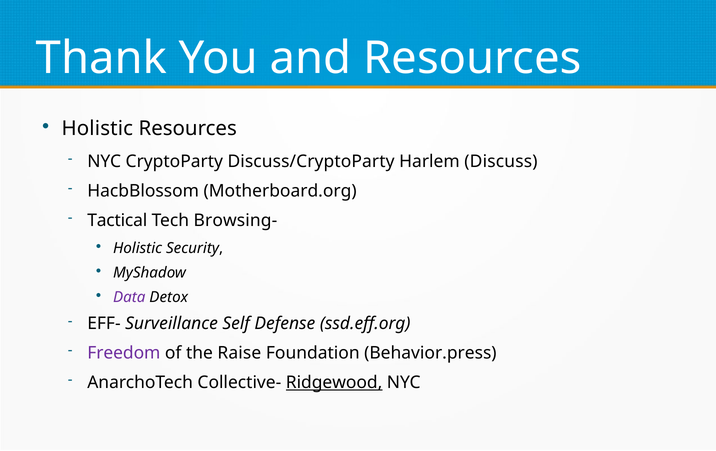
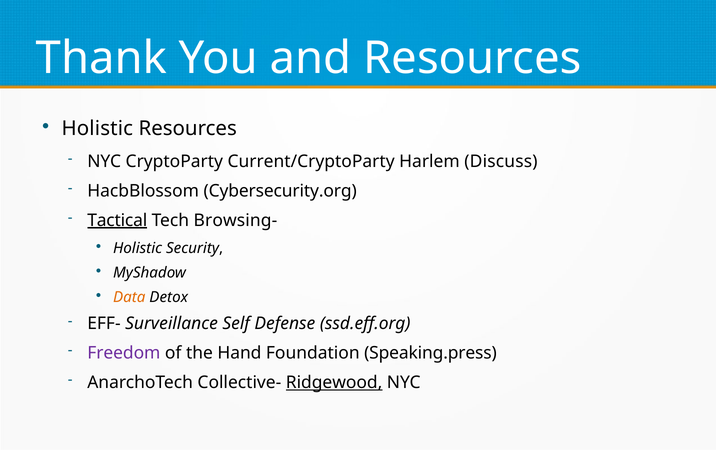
Discuss/CryptoParty: Discuss/CryptoParty -> Current/CryptoParty
Motherboard.org: Motherboard.org -> Cybersecurity.org
Tactical underline: none -> present
Data colour: purple -> orange
Raise: Raise -> Hand
Behavior.press: Behavior.press -> Speaking.press
